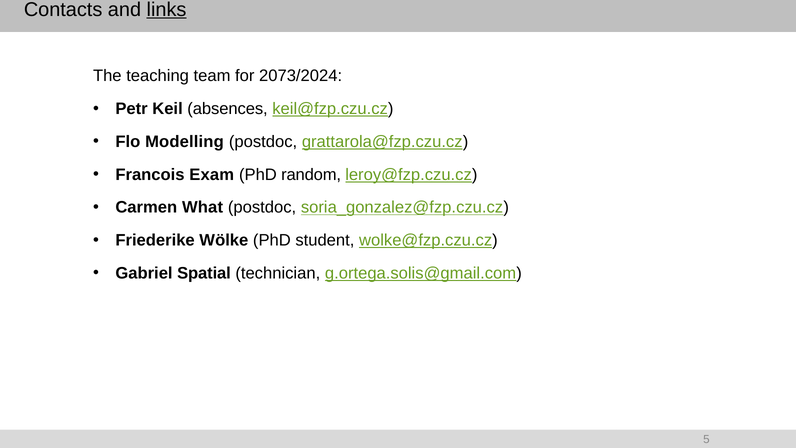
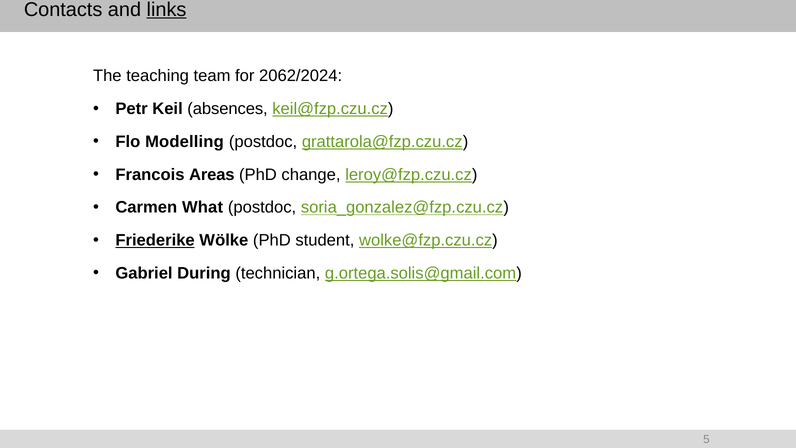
2073/2024: 2073/2024 -> 2062/2024
Exam: Exam -> Areas
random: random -> change
Friederike underline: none -> present
Spatial: Spatial -> During
